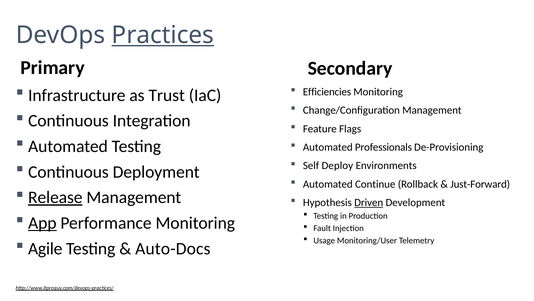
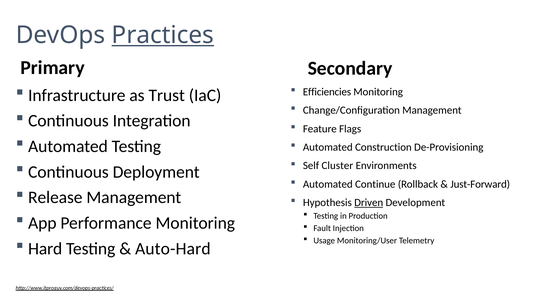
Professionals: Professionals -> Construction
Deploy: Deploy -> Cluster
Release underline: present -> none
App underline: present -> none
Agile: Agile -> Hard
Auto-Docs: Auto-Docs -> Auto-Hard
